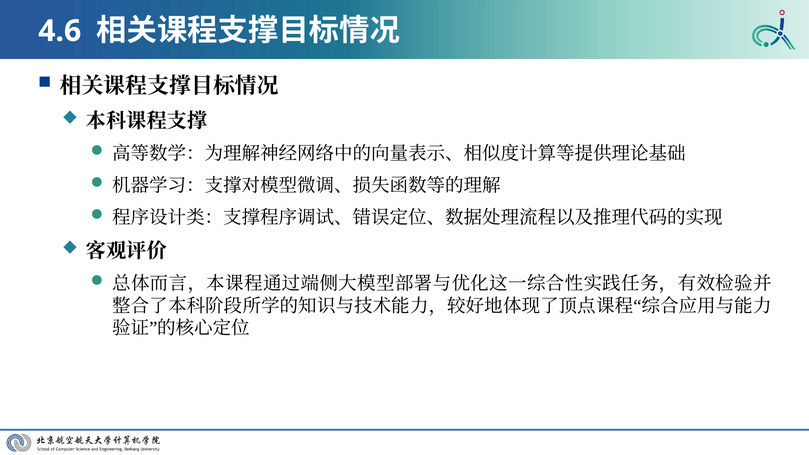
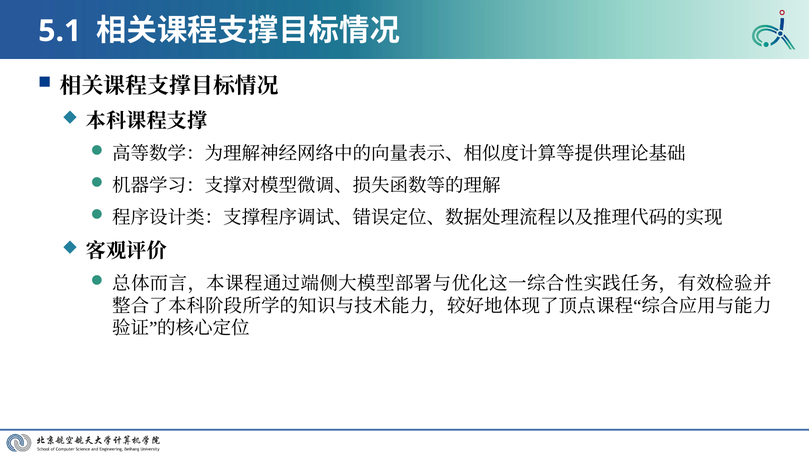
4.6: 4.6 -> 5.1
